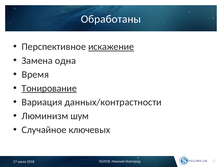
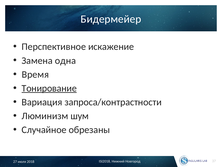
Обработаны: Обработаны -> Бидермейер
искажение underline: present -> none
данных/контрастности: данных/контрастности -> запроса/контрастности
ключевых: ключевых -> обрезаны
